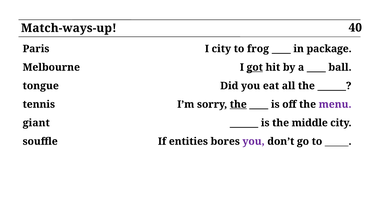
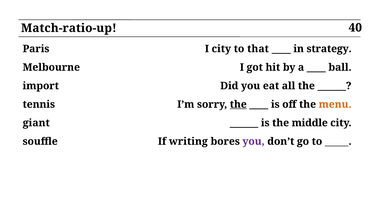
Match-ways-up: Match-ways-up -> Match-ratio-up
frog: frog -> that
package: package -> strategy
got underline: present -> none
tongue: tongue -> import
menu colour: purple -> orange
entities: entities -> writing
